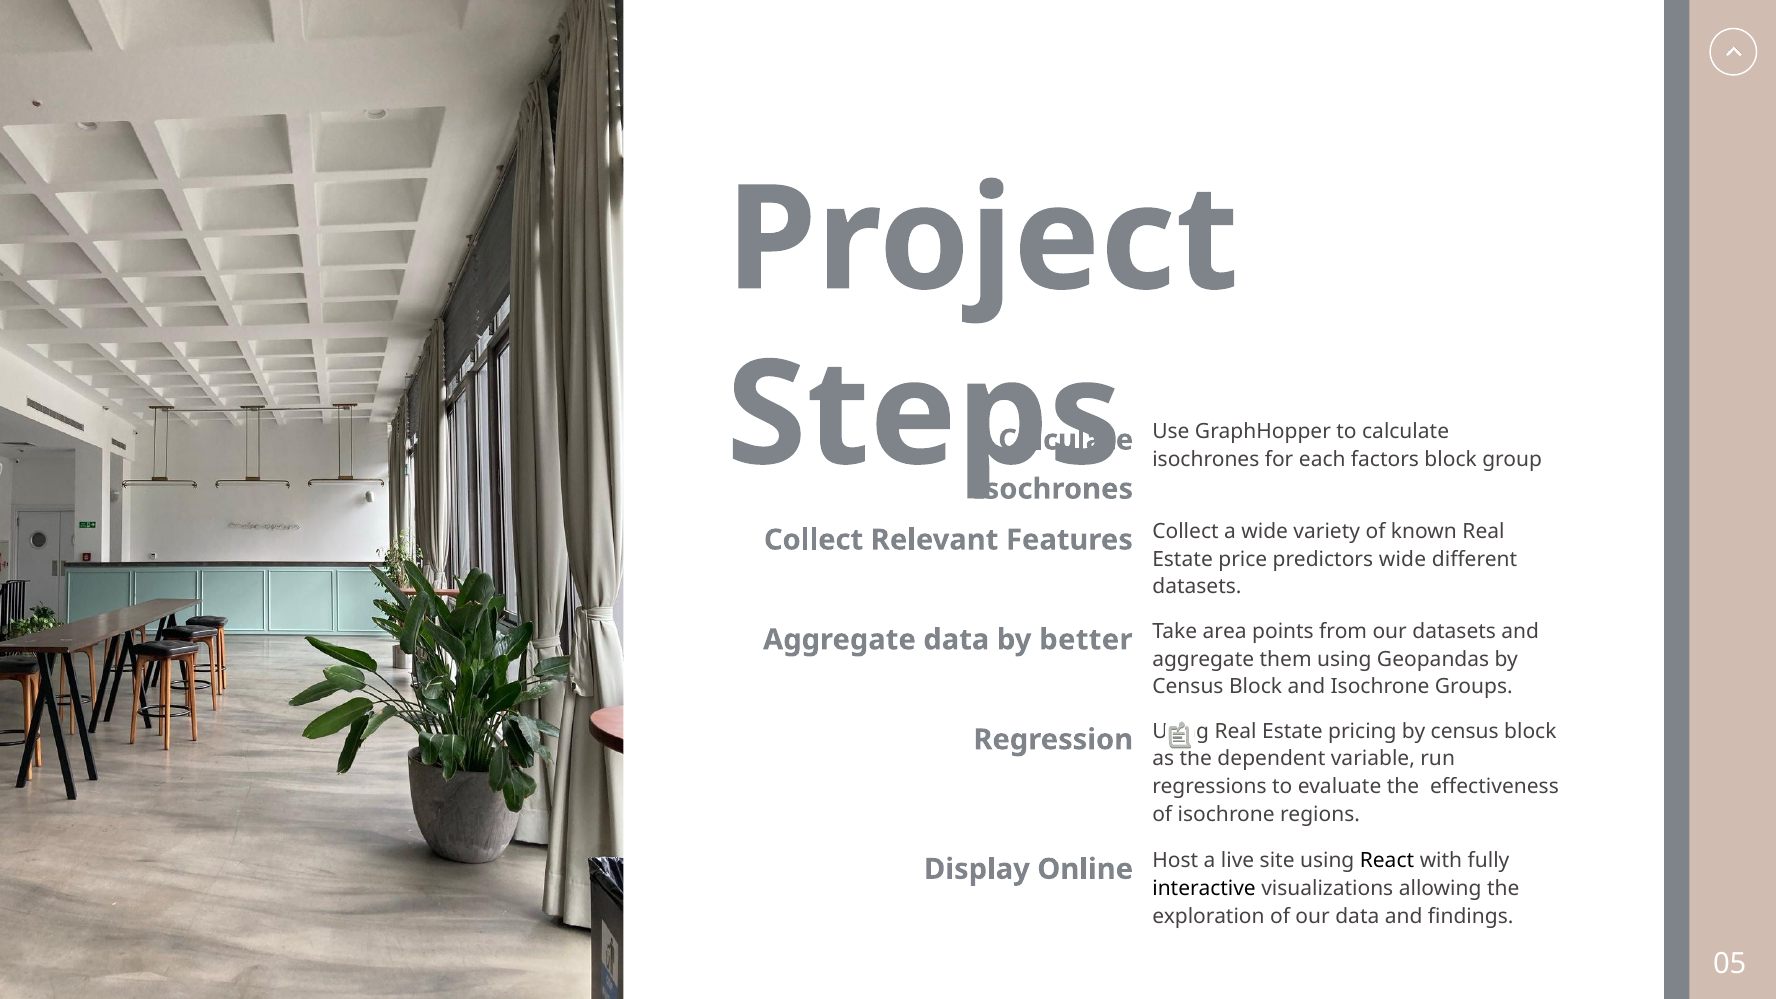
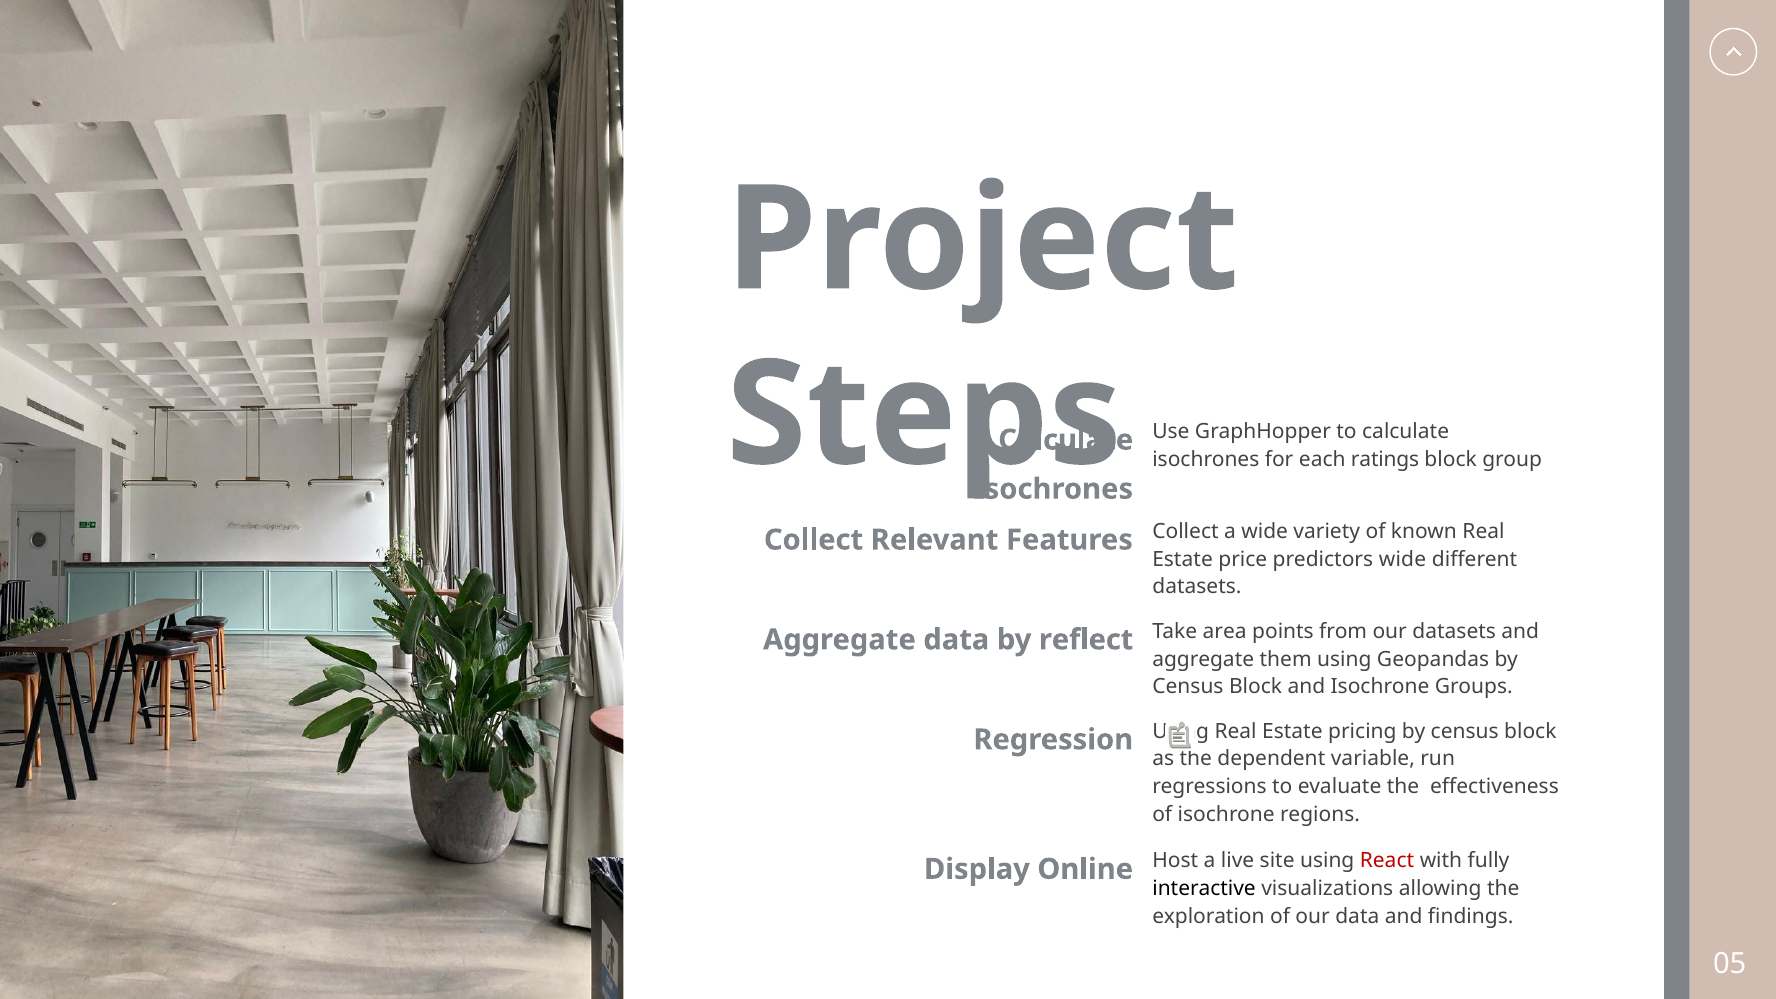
factors: factors -> ratings
better: better -> reflect
React colour: black -> red
